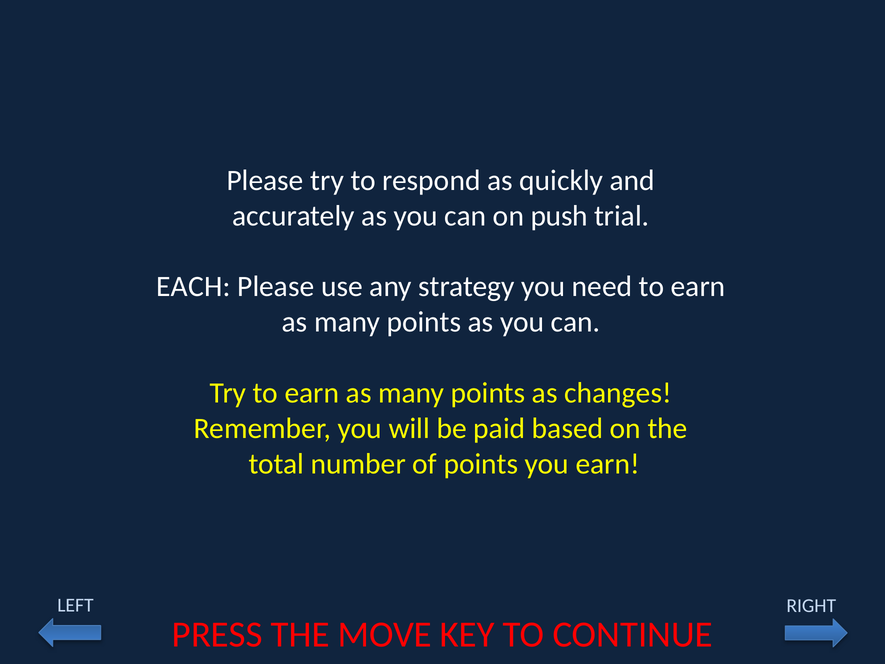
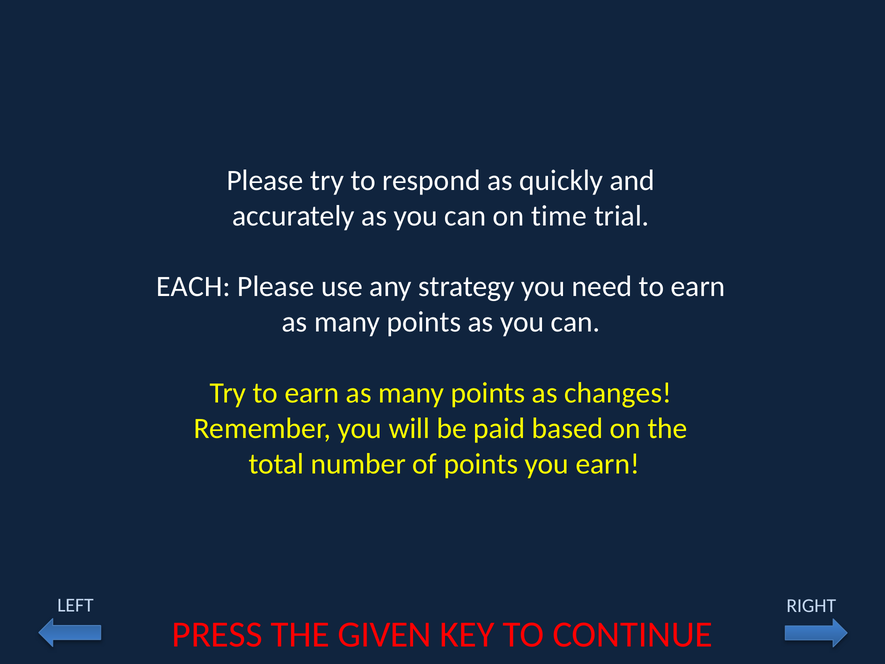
push: push -> time
MOVE: MOVE -> GIVEN
